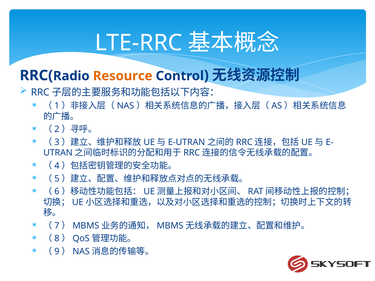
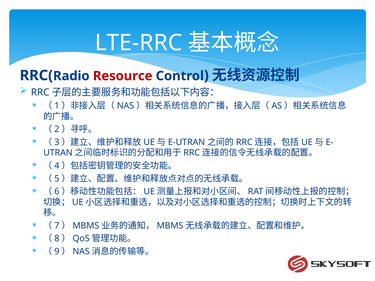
Resource colour: orange -> red
